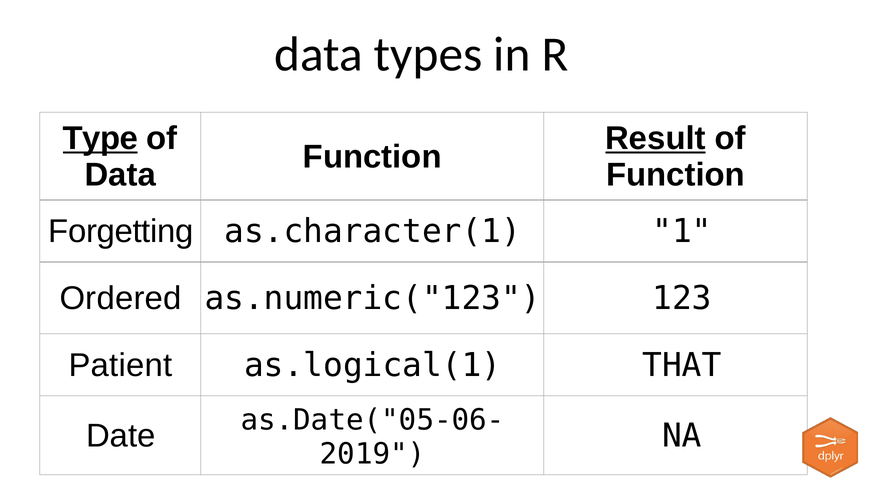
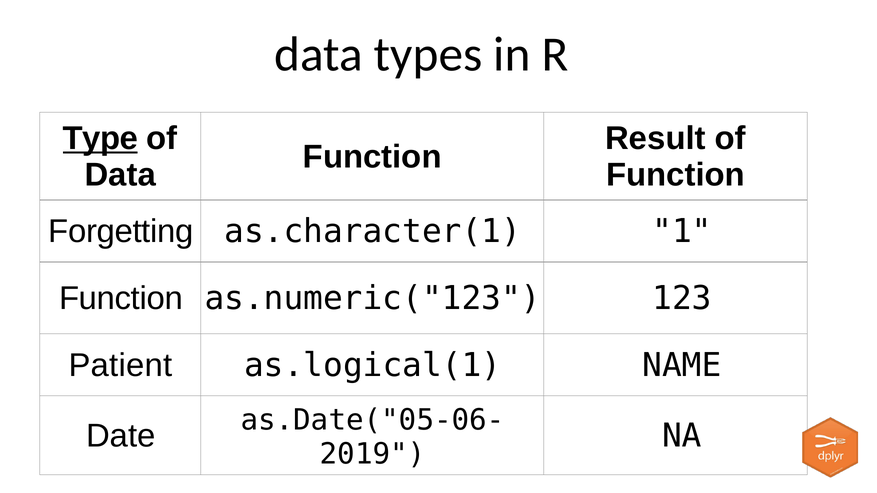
Result underline: present -> none
Ordered at (121, 299): Ordered -> Function
THAT: THAT -> NAME
